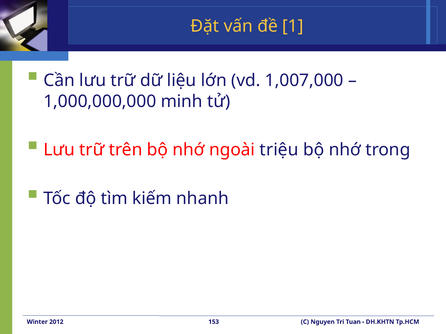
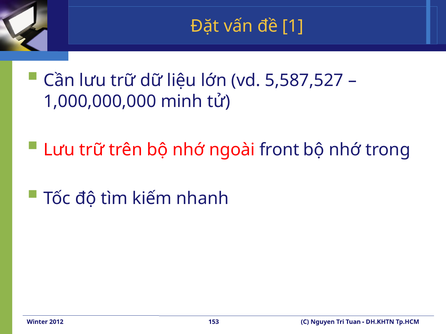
1,007,000: 1,007,000 -> 5,587,527
triệu: triệu -> front
